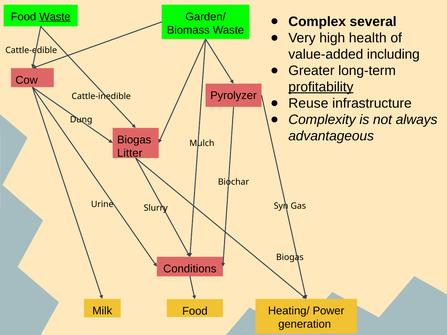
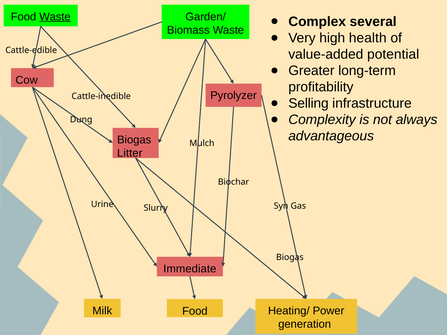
including: including -> potential
profitability underline: present -> none
Reuse: Reuse -> Selling
Conditions: Conditions -> Immediate
